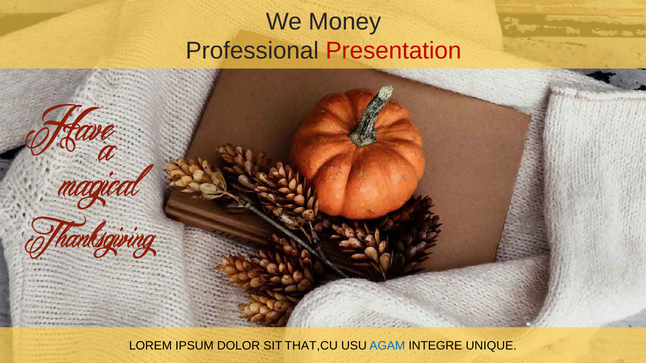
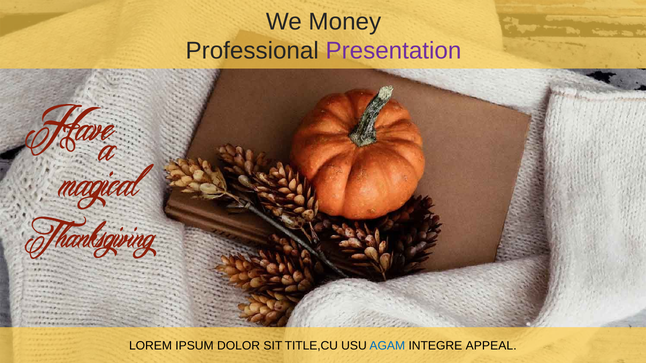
Presentation colour: red -> purple
THAT,CU: THAT,CU -> TITLE,CU
UNIQUE: UNIQUE -> APPEAL
